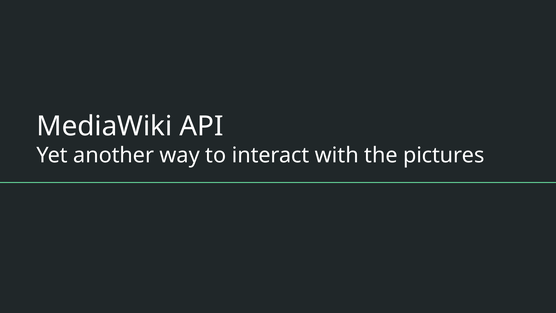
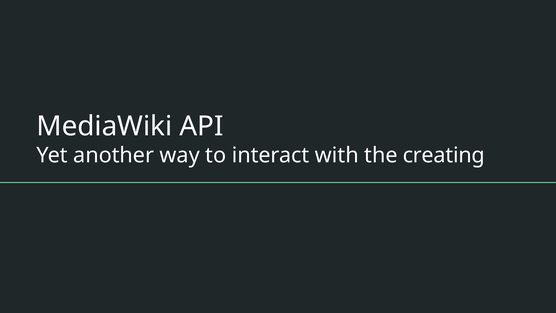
pictures: pictures -> creating
